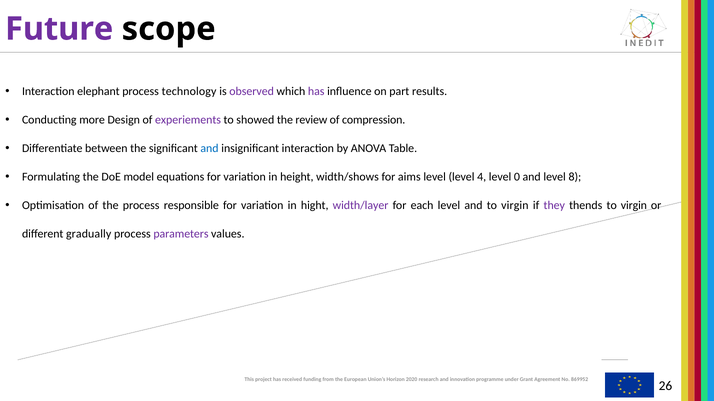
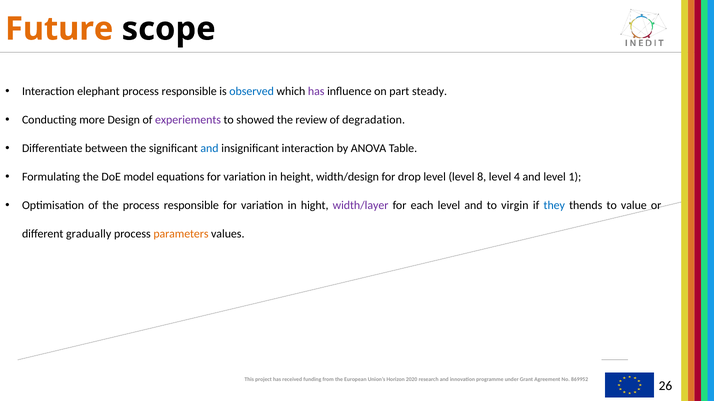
Future colour: purple -> orange
technology at (189, 92): technology -> responsible
observed colour: purple -> blue
results: results -> steady
compression: compression -> degradation
width/shows: width/shows -> width/design
aims: aims -> drop
4: 4 -> 8
0: 0 -> 4
8: 8 -> 1
they colour: purple -> blue
thends to virgin: virgin -> value
parameters colour: purple -> orange
